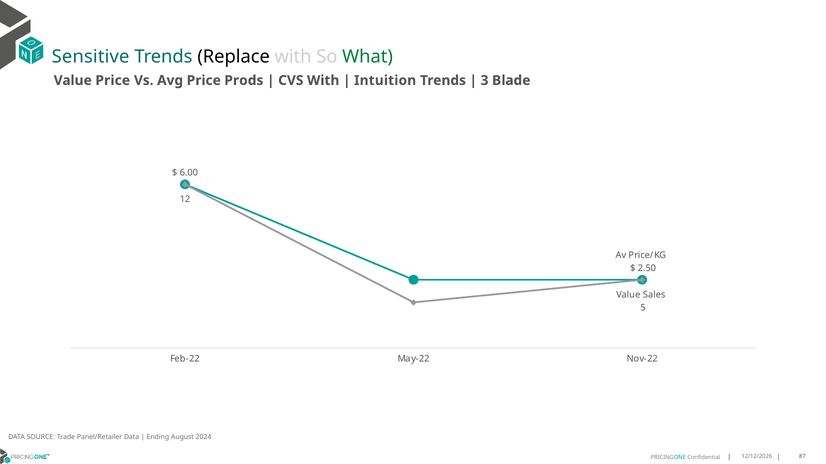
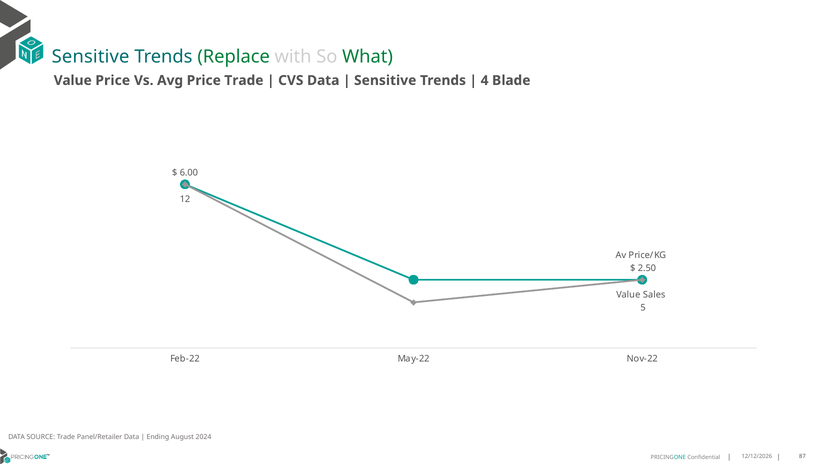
Replace colour: black -> green
Price Prods: Prods -> Trade
CVS With: With -> Data
Intuition at (385, 81): Intuition -> Sensitive
3: 3 -> 4
